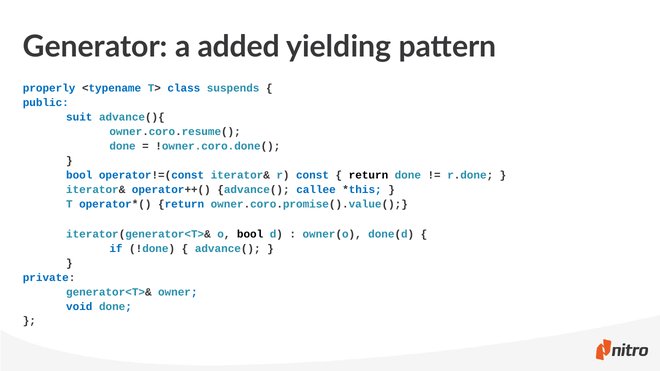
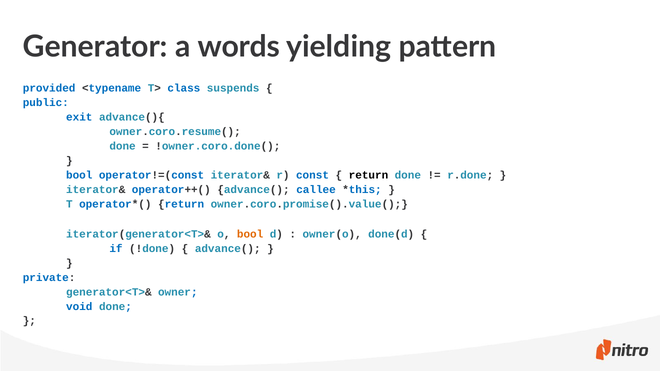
added: added -> words
properly: properly -> provided
suit: suit -> exit
bool at (250, 234) colour: black -> orange
